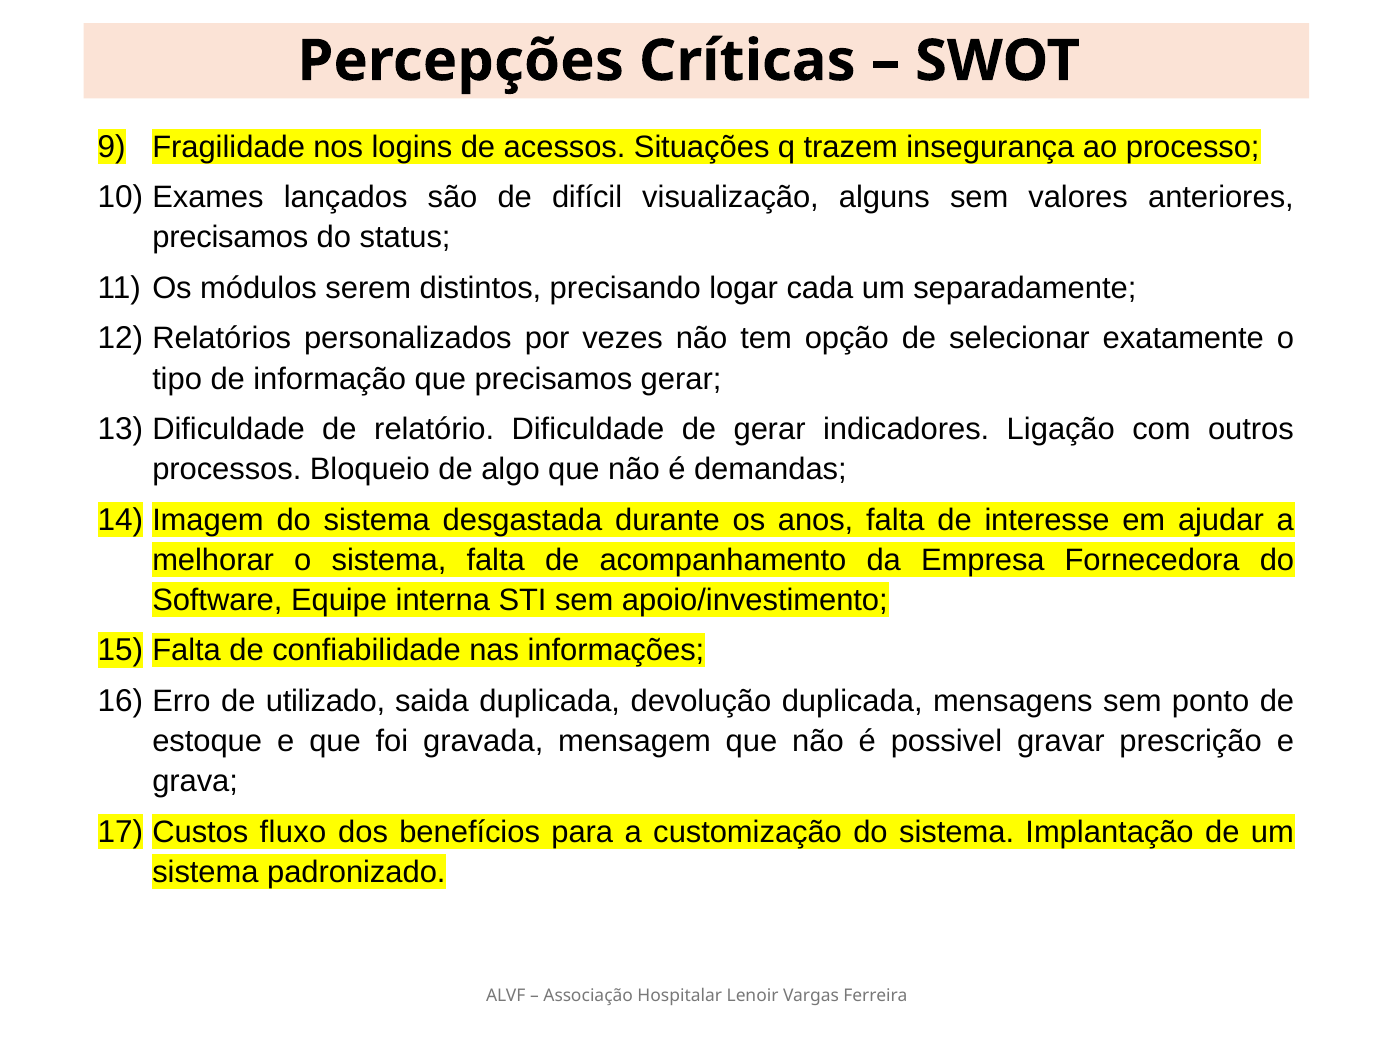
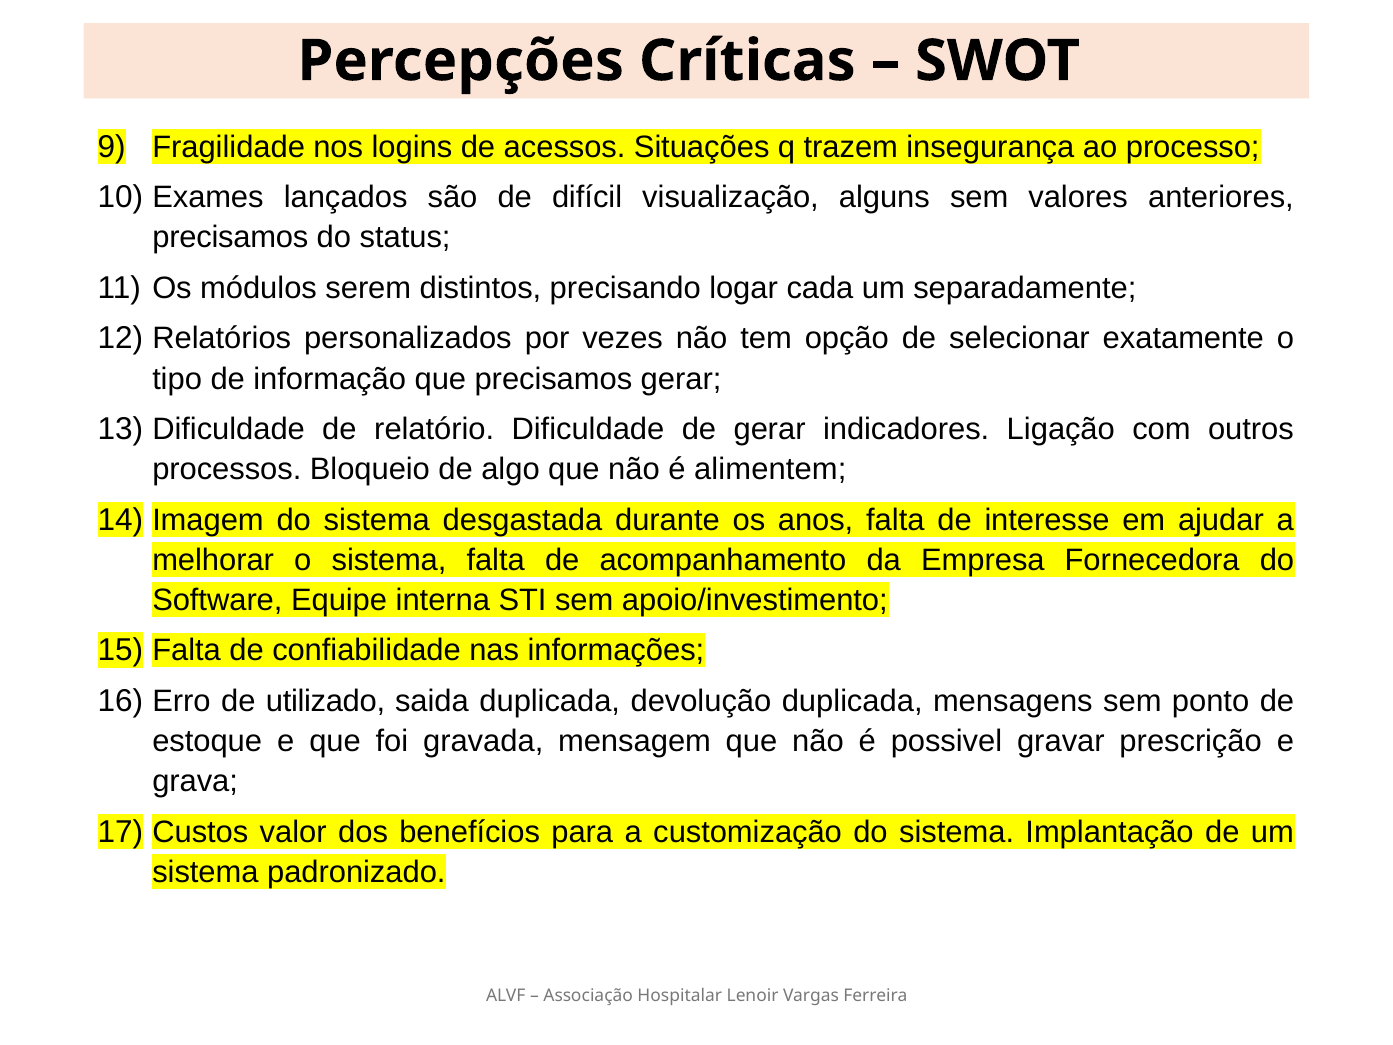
demandas: demandas -> alimentem
fluxo: fluxo -> valor
